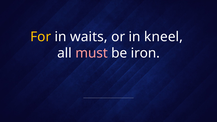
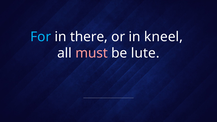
For colour: yellow -> light blue
waits: waits -> there
iron: iron -> lute
